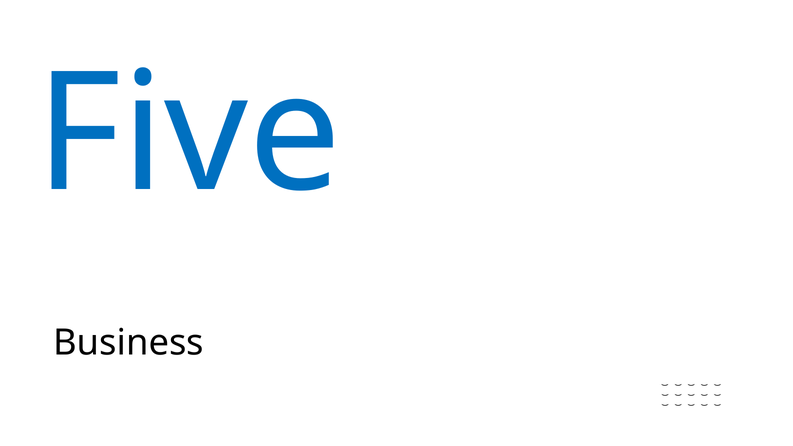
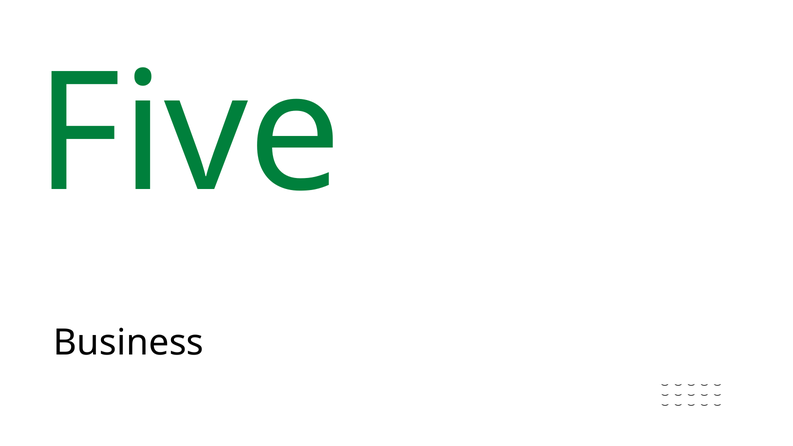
Five colour: blue -> green
